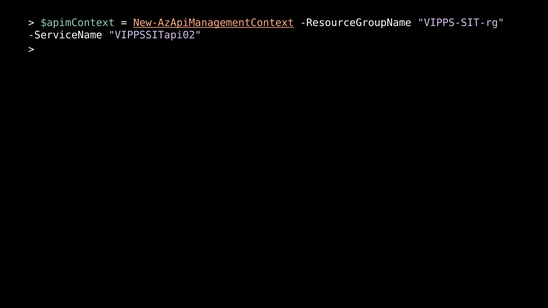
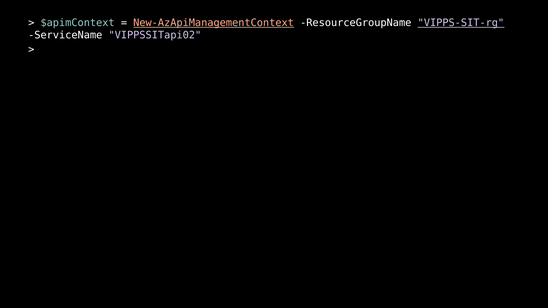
VIPPS-SIT-rg underline: none -> present
